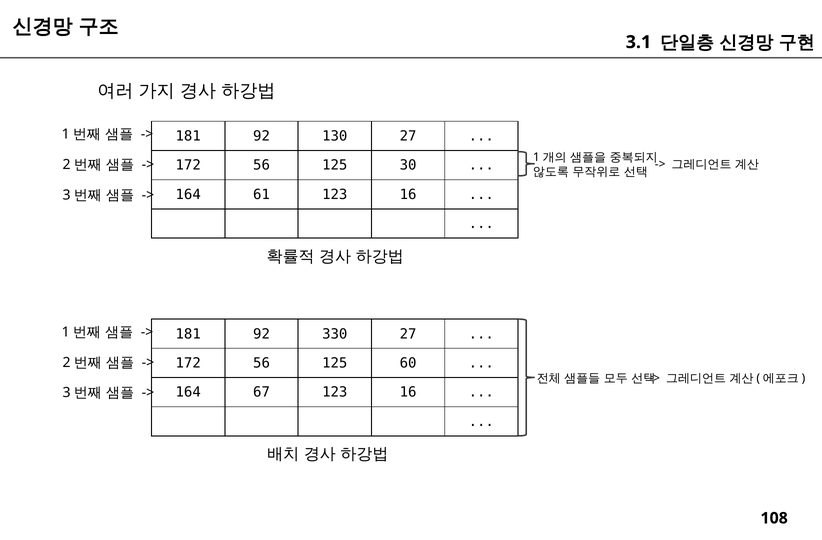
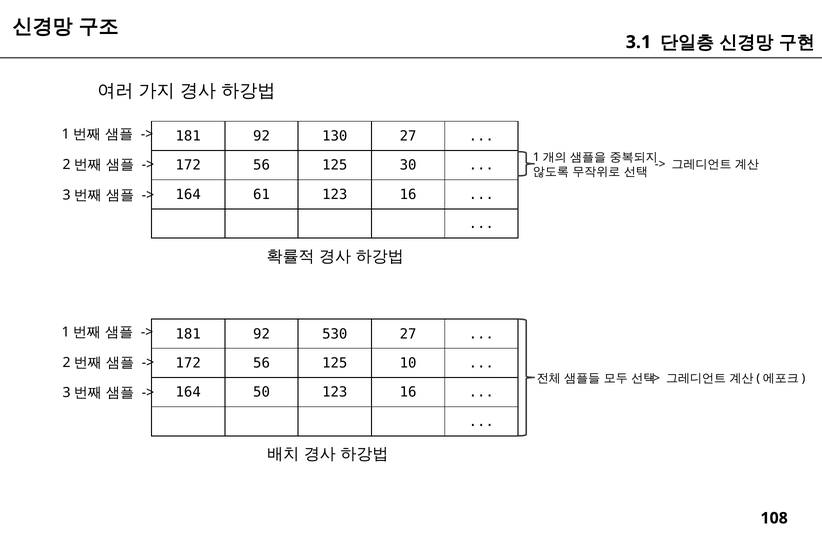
330: 330 -> 530
60: 60 -> 10
67: 67 -> 50
